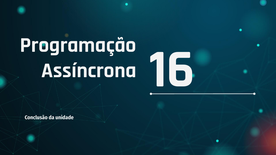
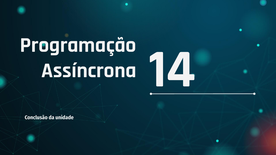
16: 16 -> 14
